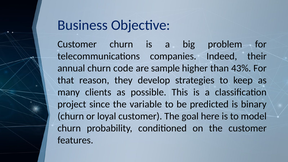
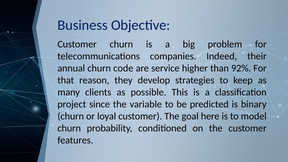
sample: sample -> service
43%: 43% -> 92%
